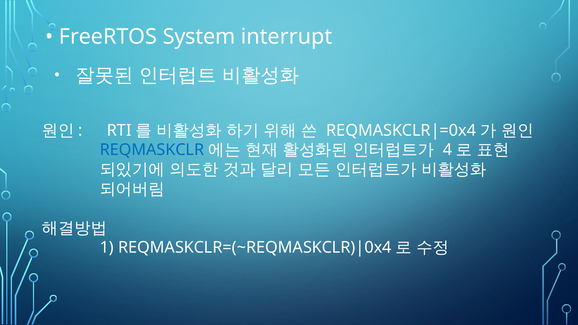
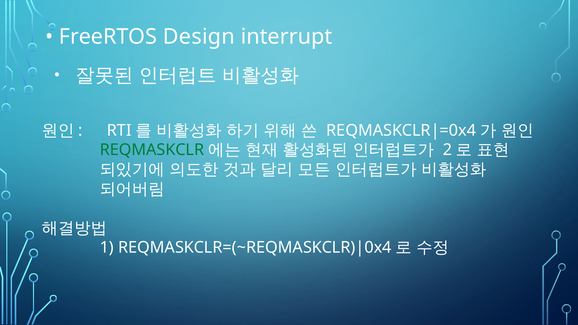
System: System -> Design
REQMASKCLR colour: blue -> green
4: 4 -> 2
